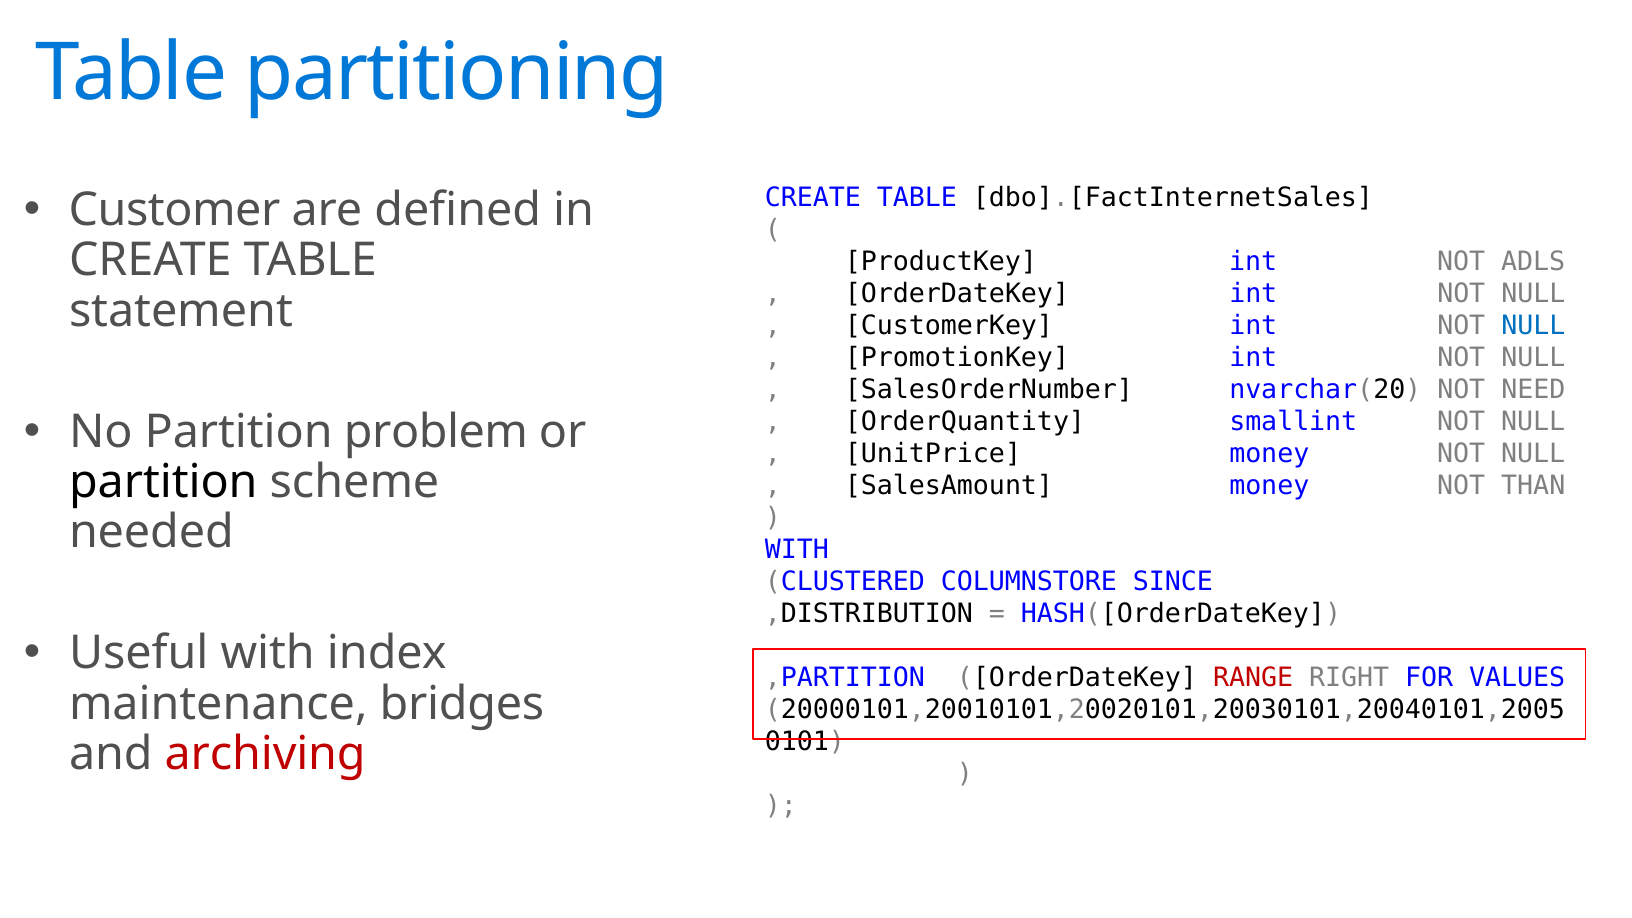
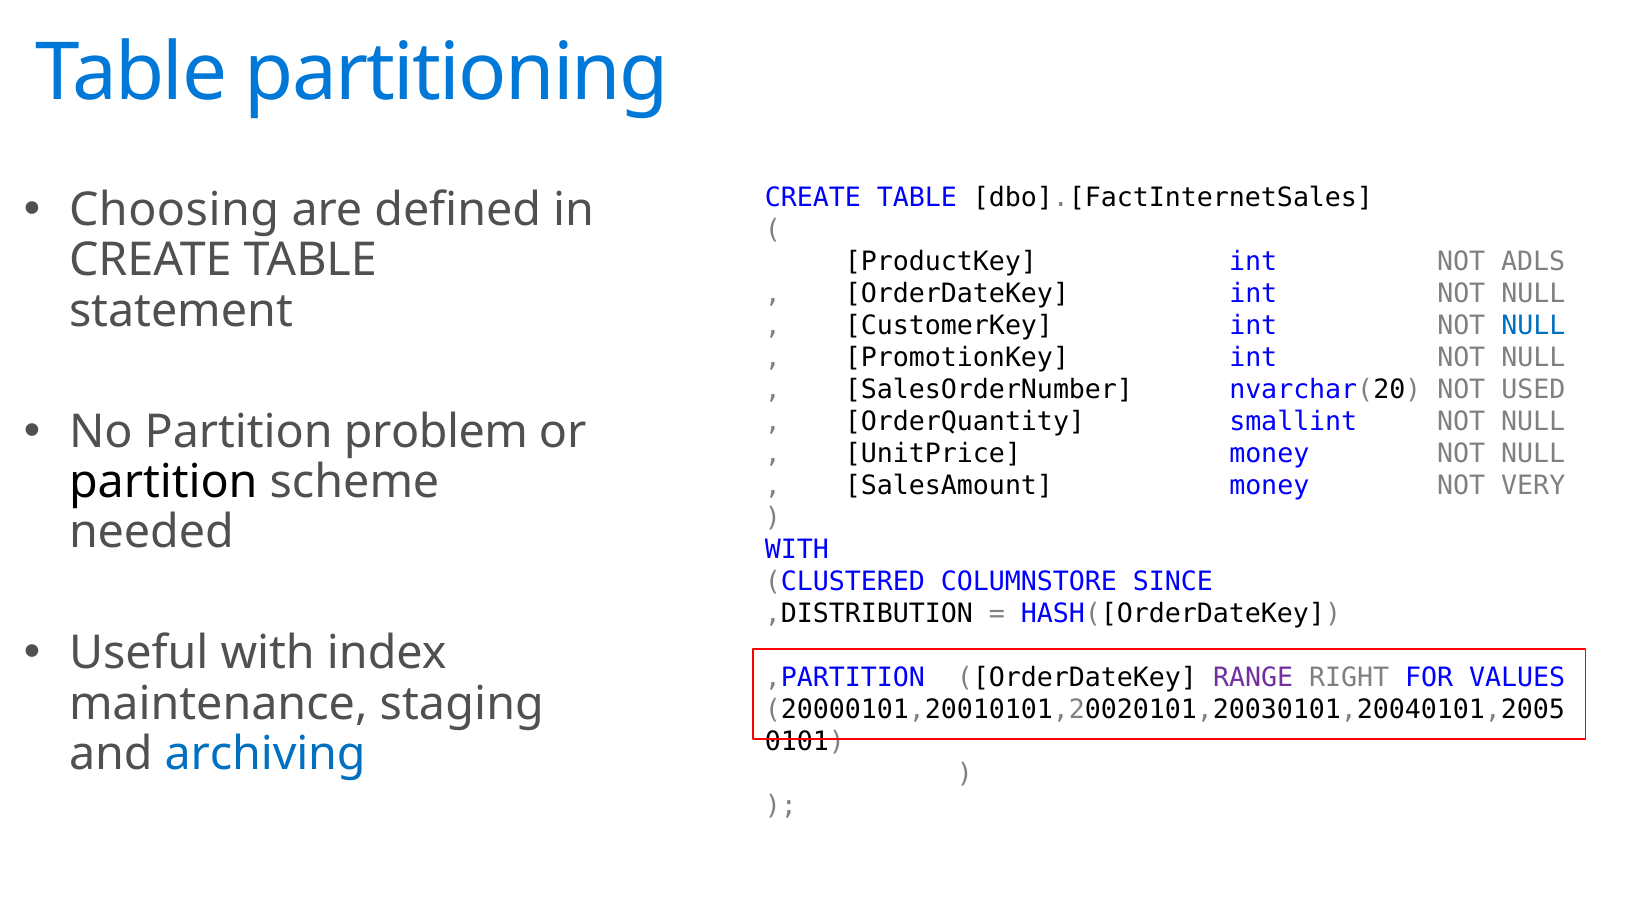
Customer: Customer -> Choosing
NEED: NEED -> USED
THAN: THAN -> VERY
RANGE colour: red -> purple
bridges: bridges -> staging
archiving colour: red -> blue
